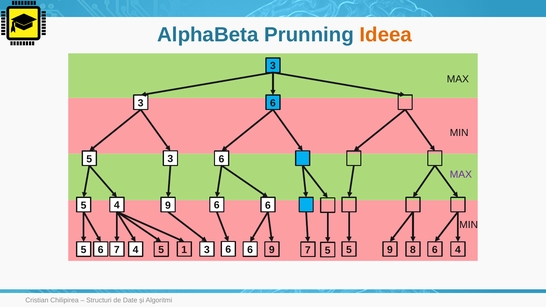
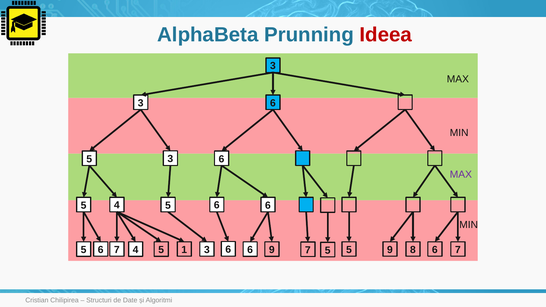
Ideea colour: orange -> red
9 at (168, 205): 9 -> 5
9 4: 4 -> 7
